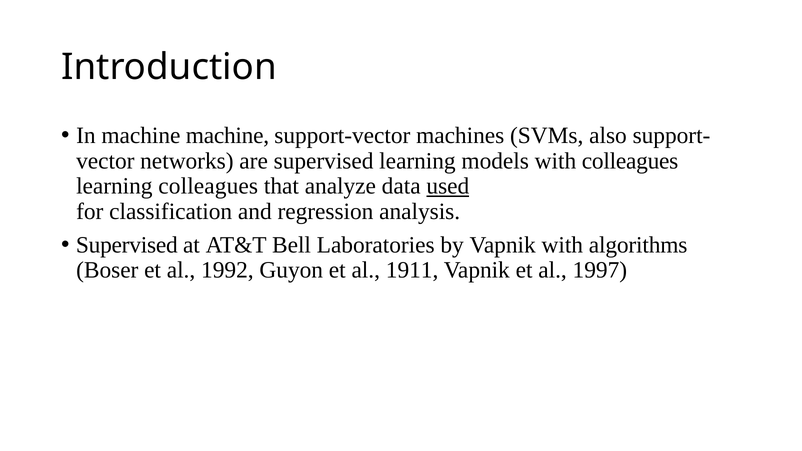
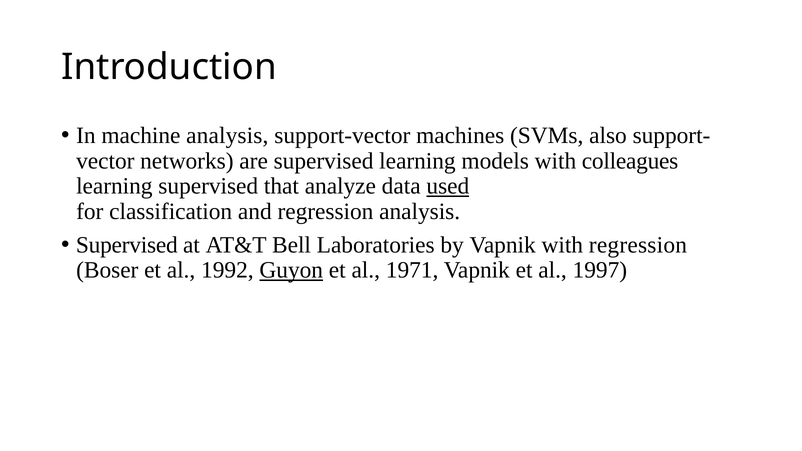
machine machine: machine -> analysis
learning colleagues: colleagues -> supervised
with algorithms: algorithms -> regression
Guyon underline: none -> present
1911: 1911 -> 1971
